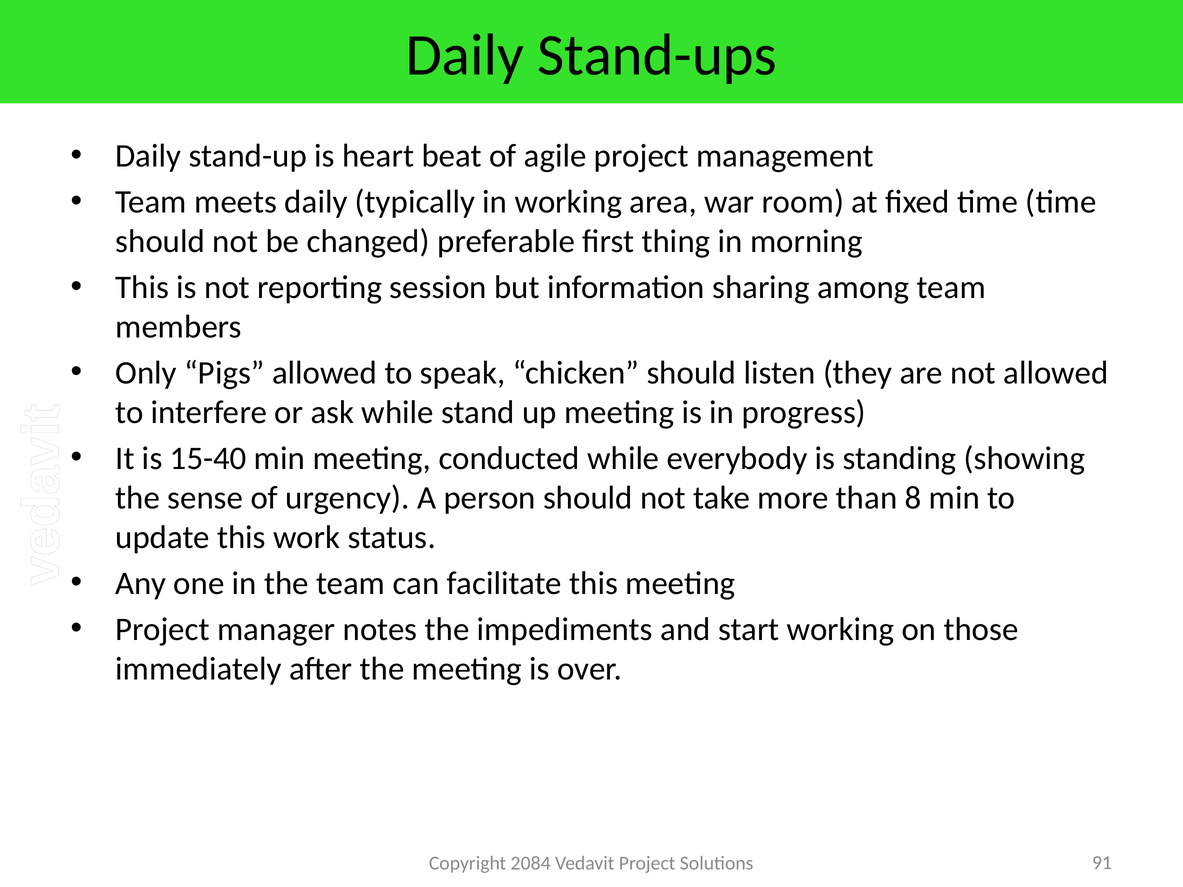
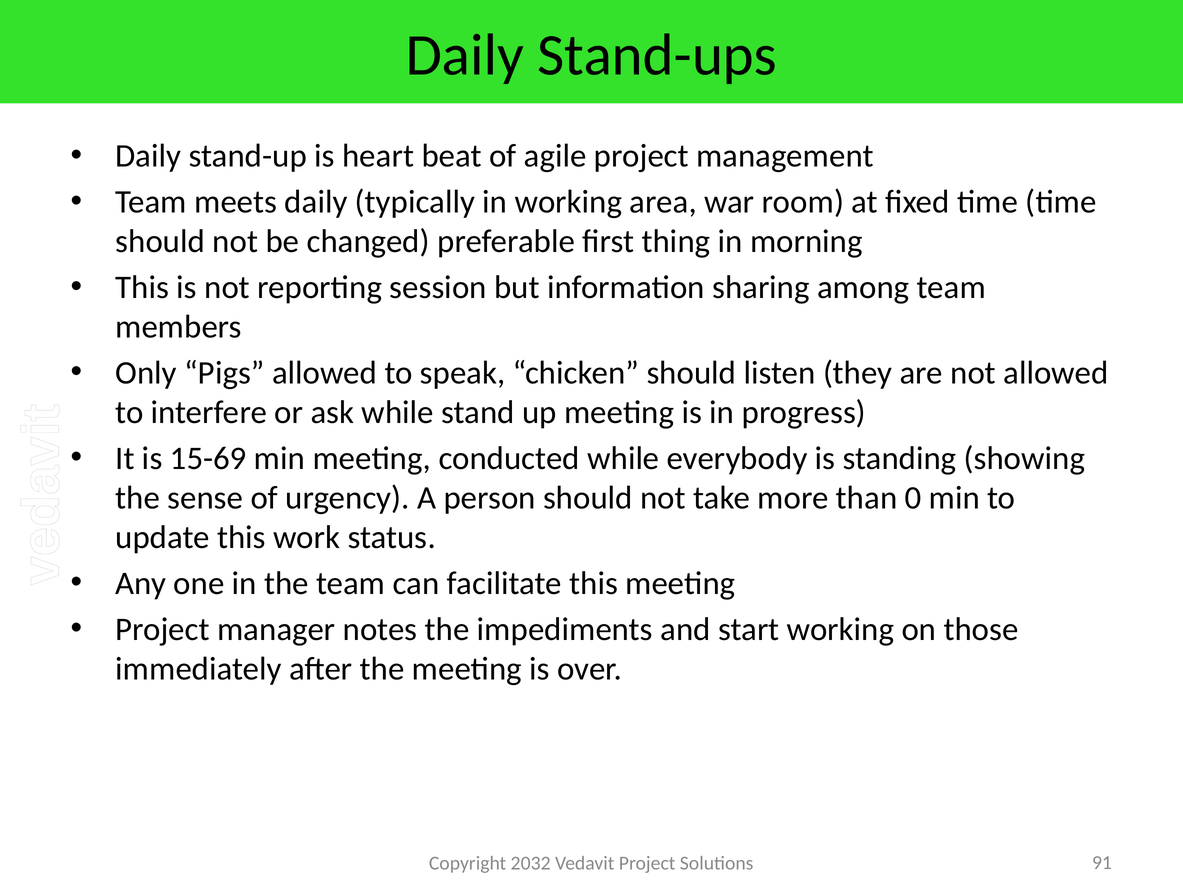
15-40: 15-40 -> 15-69
8: 8 -> 0
2084: 2084 -> 2032
